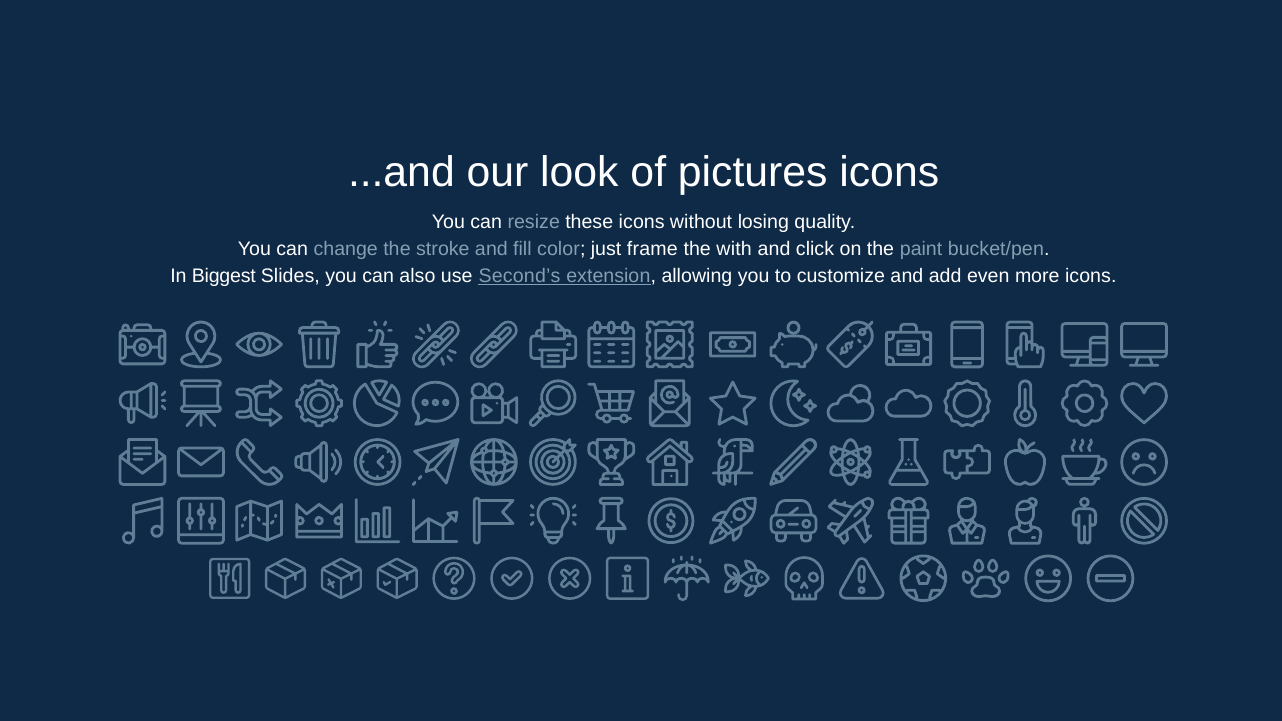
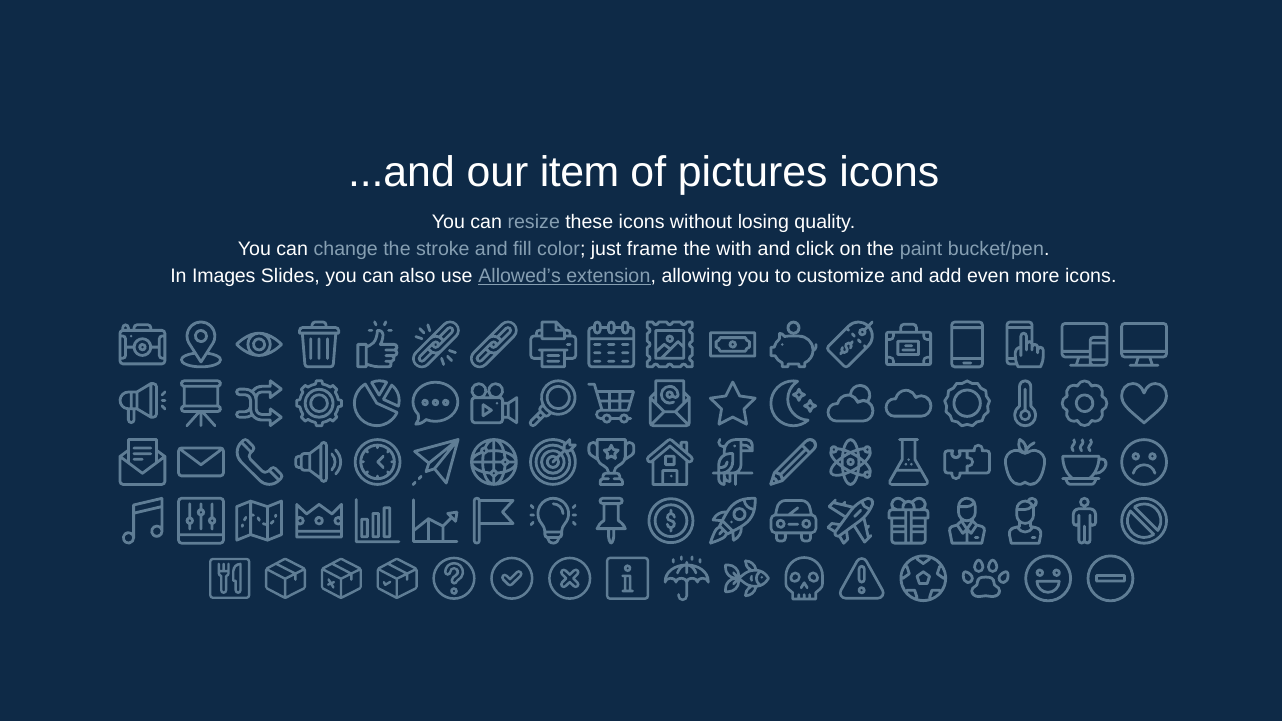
look: look -> item
Biggest: Biggest -> Images
Second’s: Second’s -> Allowed’s
